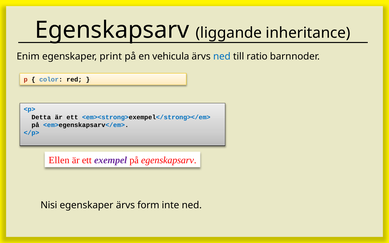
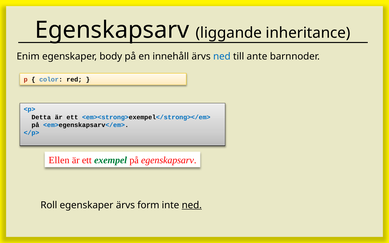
print: print -> body
vehicula: vehicula -> innehåll
ratio: ratio -> ante
exempel colour: purple -> green
Nisi: Nisi -> Roll
ned at (192, 205) underline: none -> present
